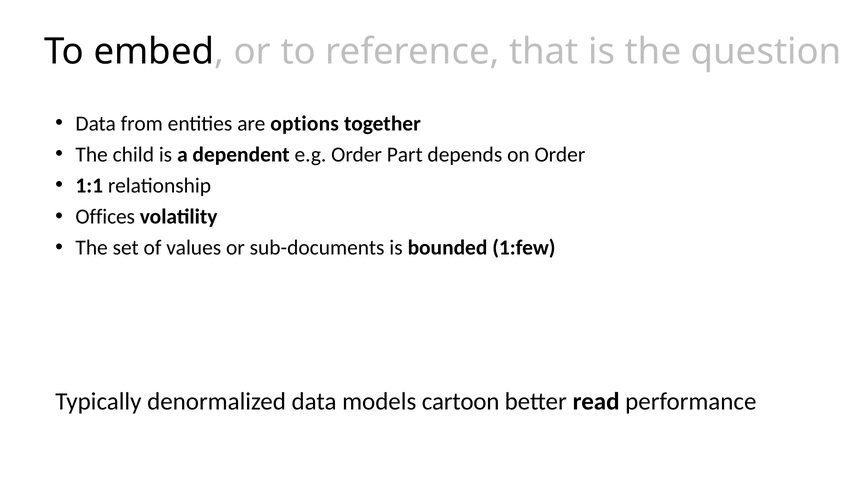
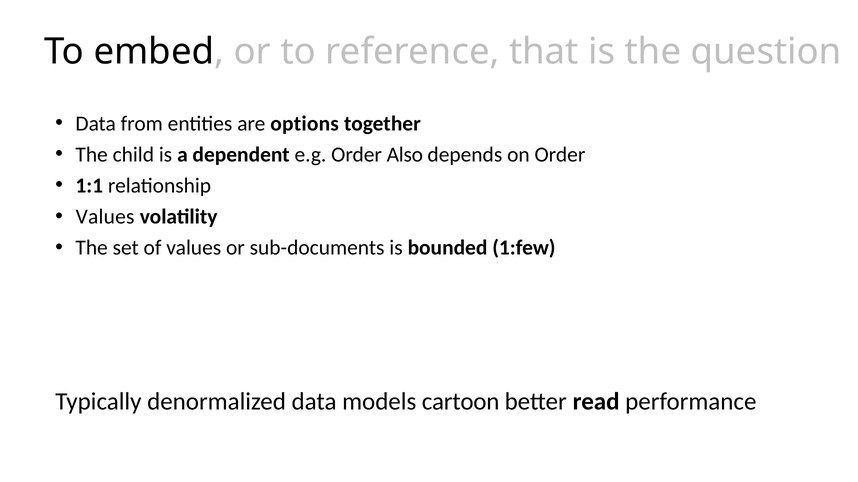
Part: Part -> Also
Offices at (105, 217): Offices -> Values
